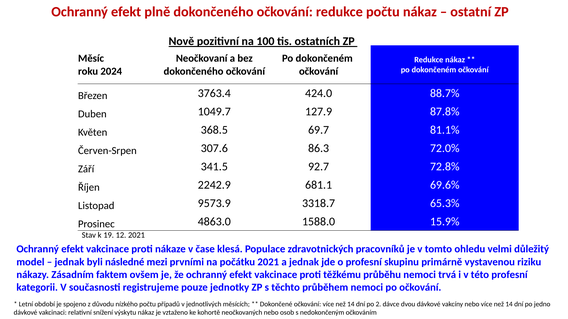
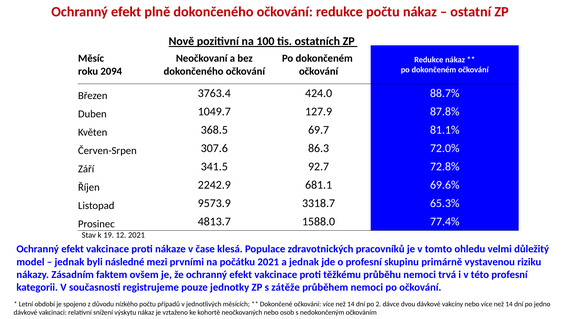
2024: 2024 -> 2094
4863.0: 4863.0 -> 4813.7
15.9%: 15.9% -> 77.4%
těchto: těchto -> zátěže
